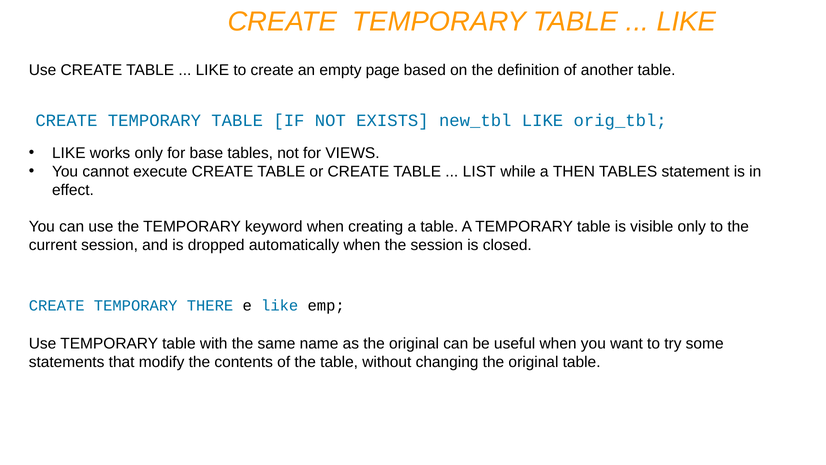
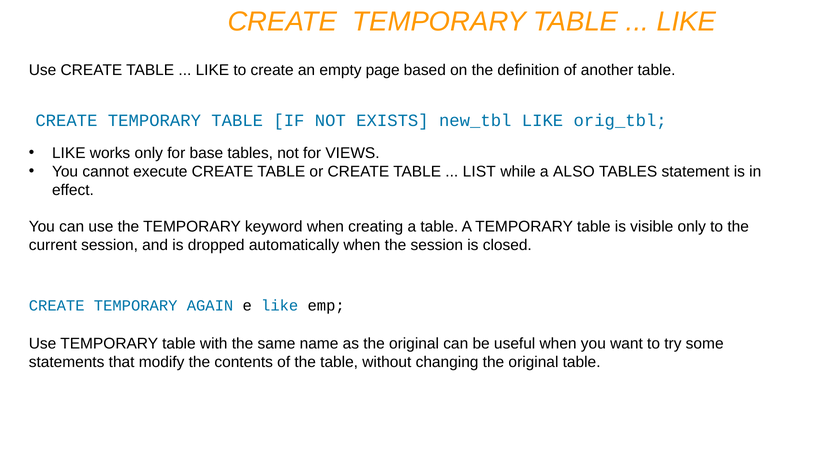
THEN: THEN -> ALSO
THERE: THERE -> AGAIN
